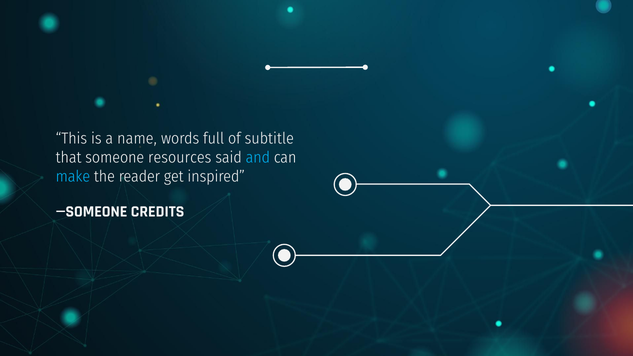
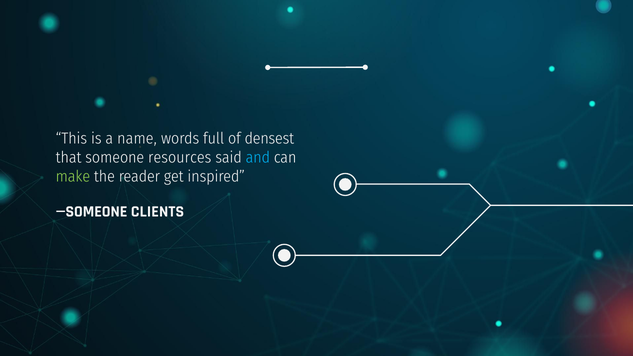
subtitle: subtitle -> densest
make colour: light blue -> light green
CREDITS: CREDITS -> CLIENTS
